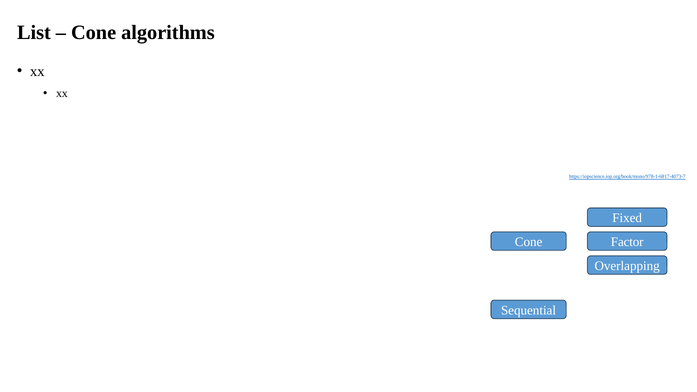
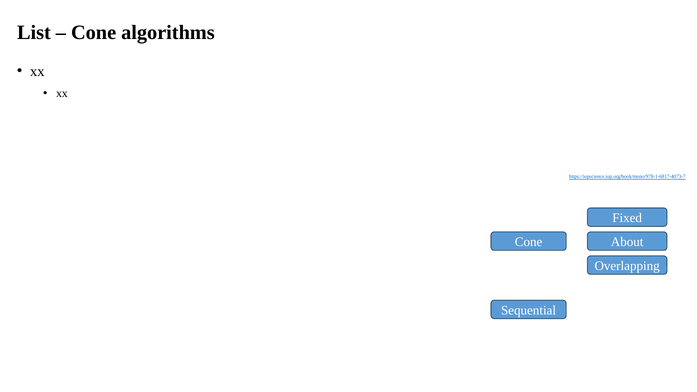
Factor: Factor -> About
